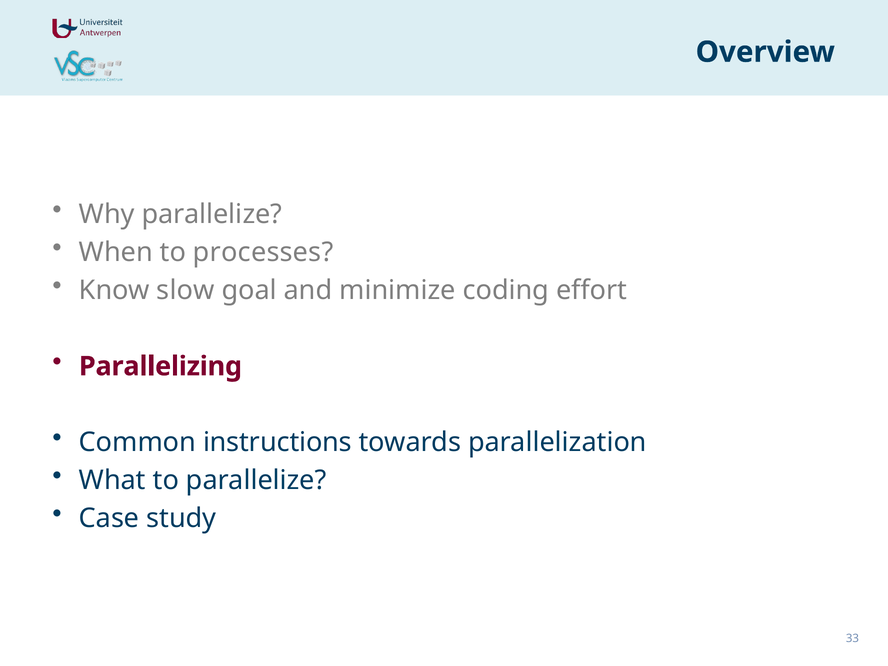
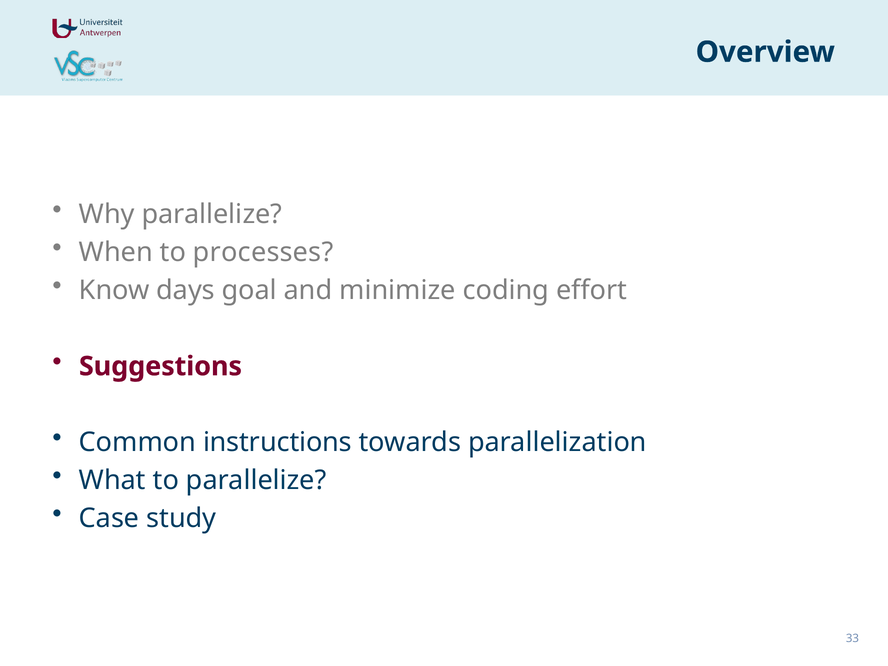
slow: slow -> days
Parallelizing: Parallelizing -> Suggestions
